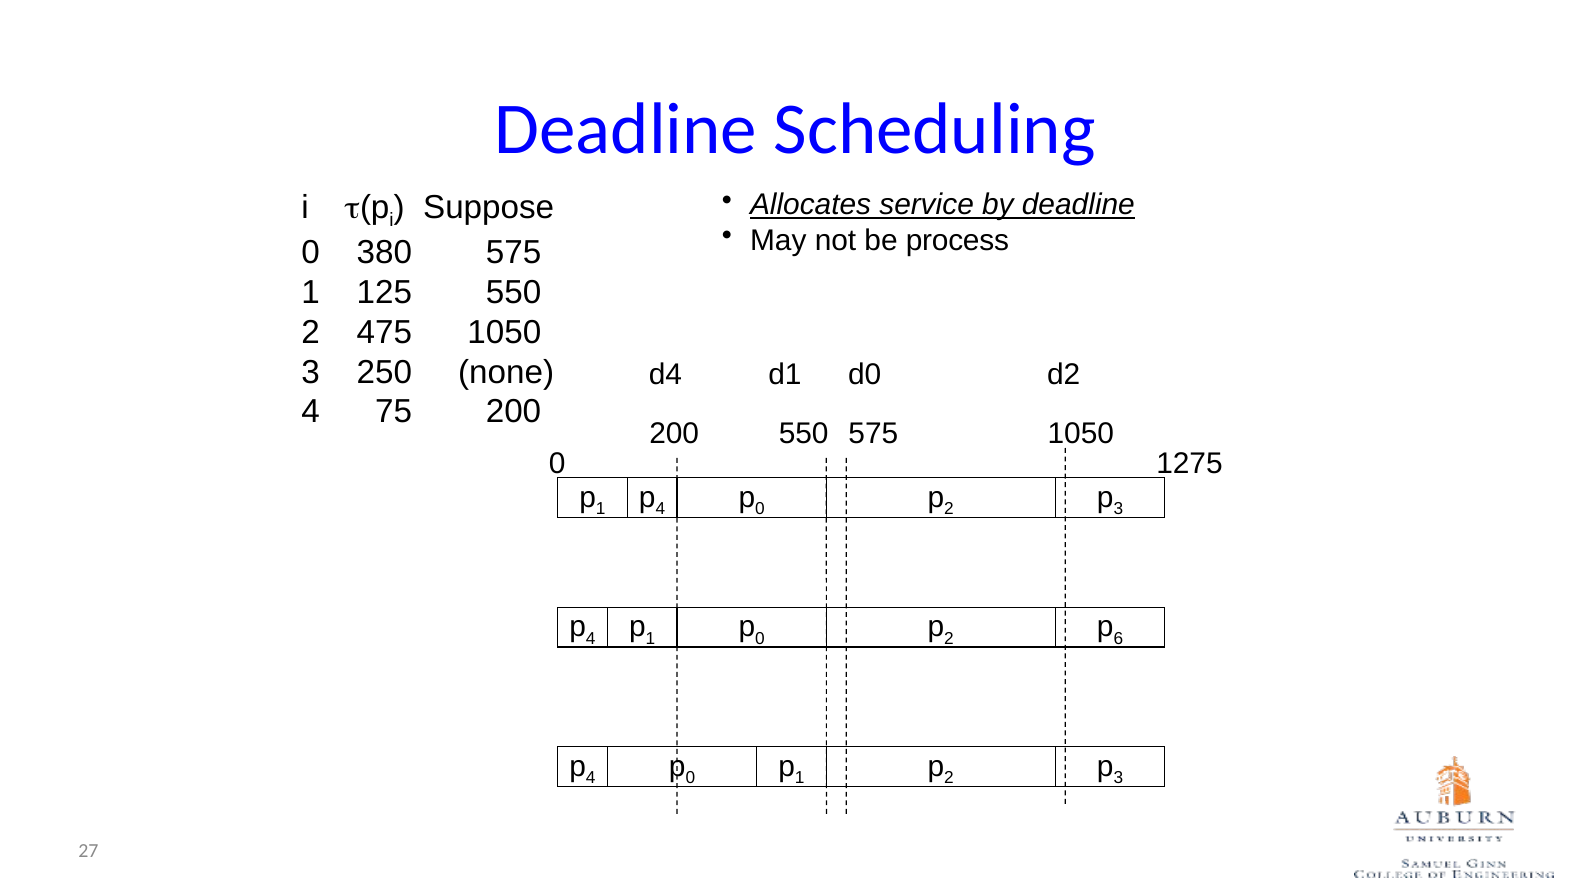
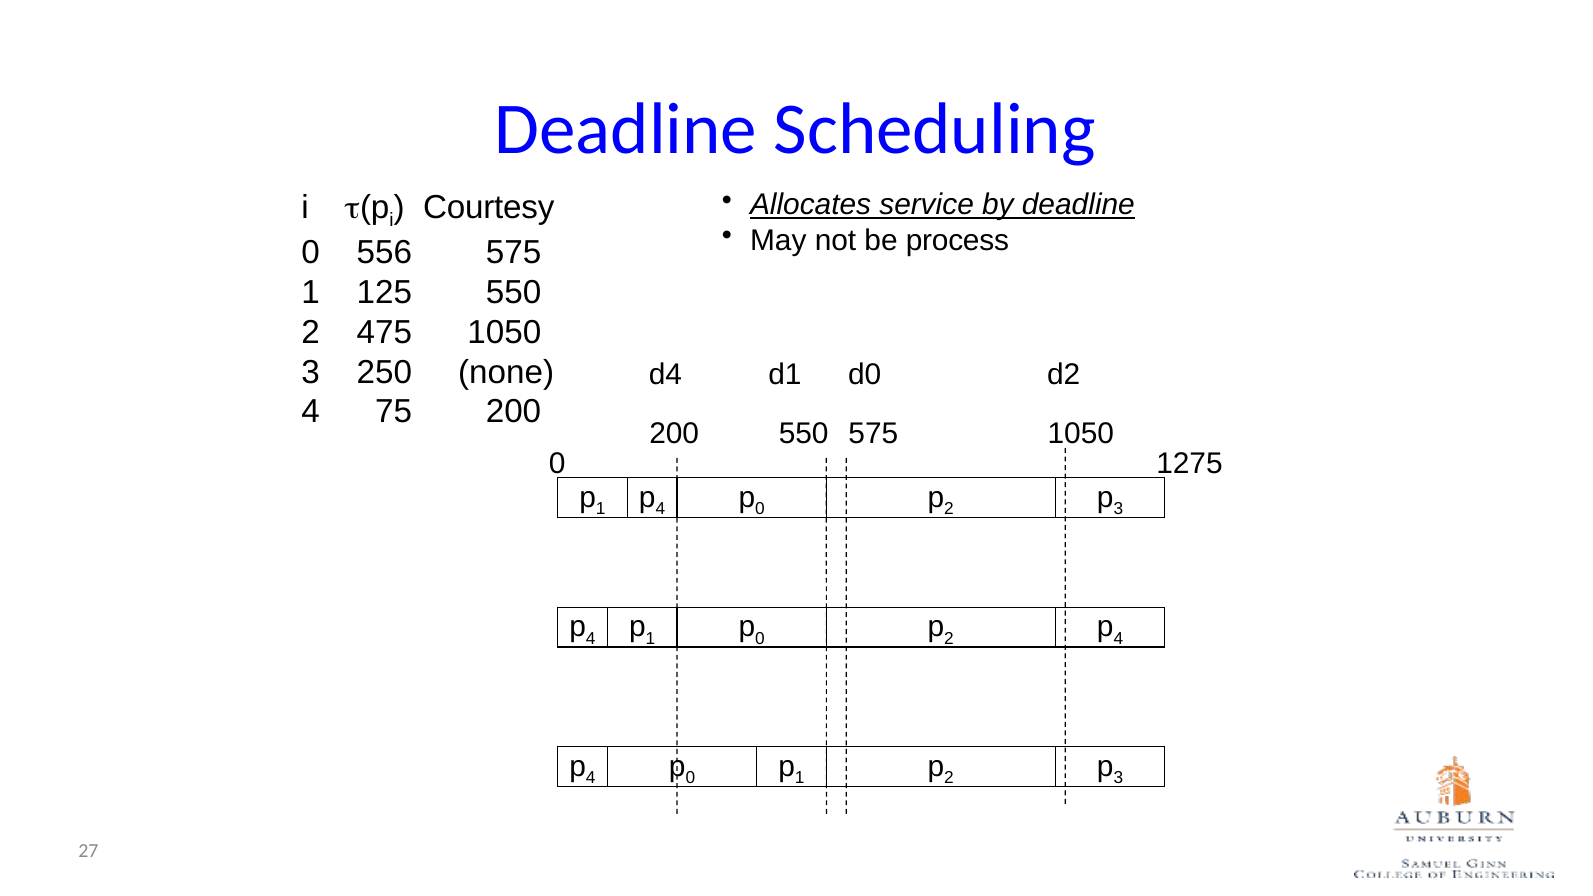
Suppose: Suppose -> Courtesy
380: 380 -> 556
6 at (1118, 639): 6 -> 4
